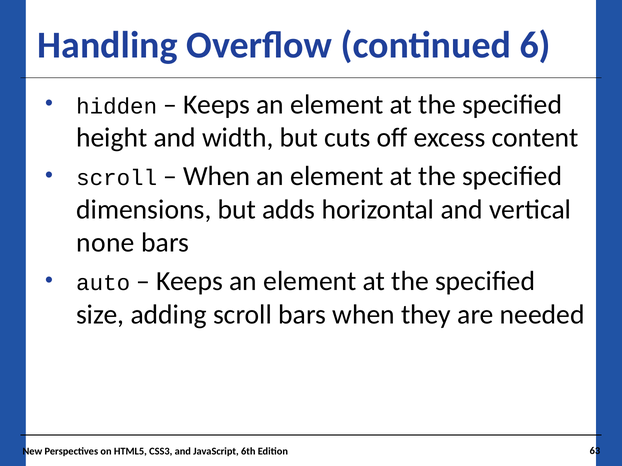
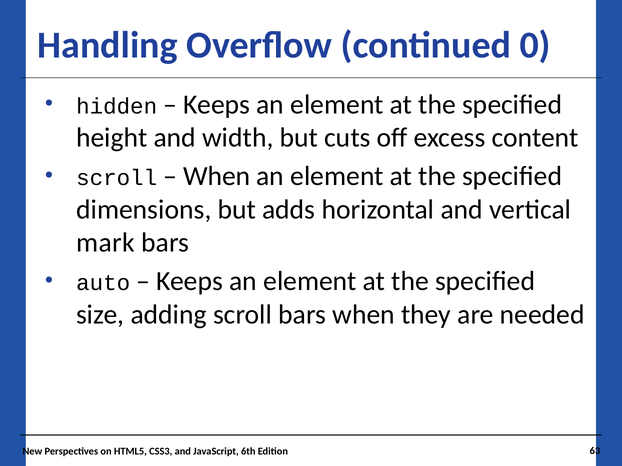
6: 6 -> 0
none: none -> mark
